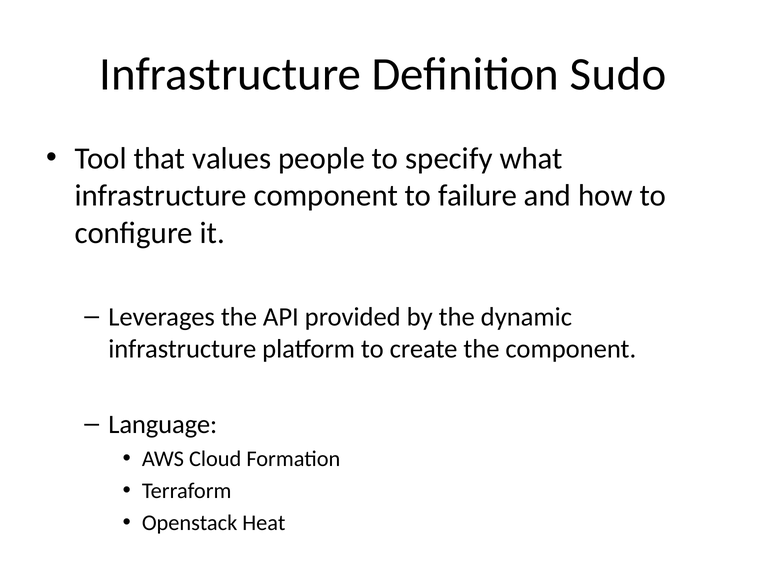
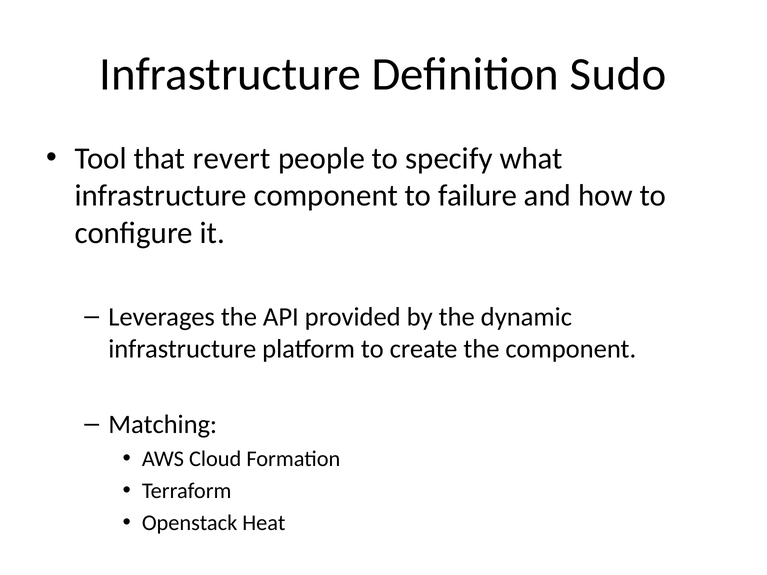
values: values -> revert
Language: Language -> Matching
